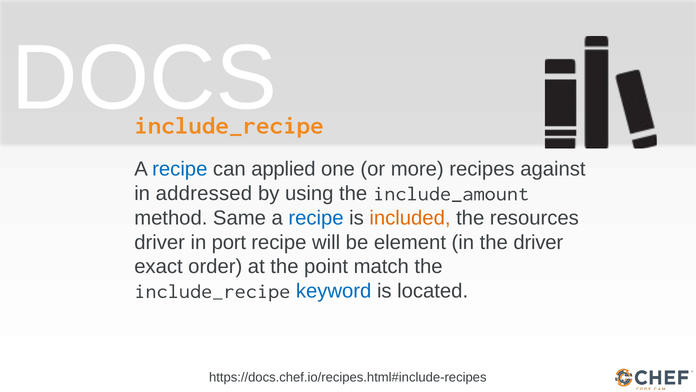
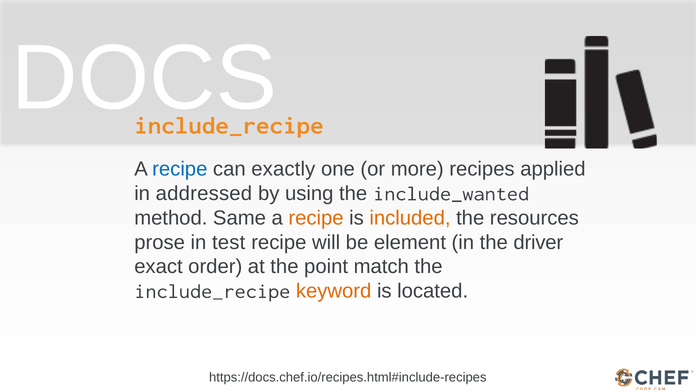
applied: applied -> exactly
against: against -> applied
include_amount: include_amount -> include_wanted
recipe at (316, 218) colour: blue -> orange
driver at (160, 242): driver -> prose
port: port -> test
keyword colour: blue -> orange
